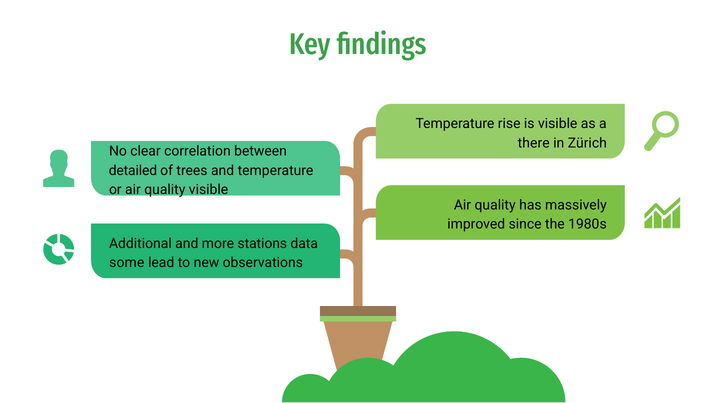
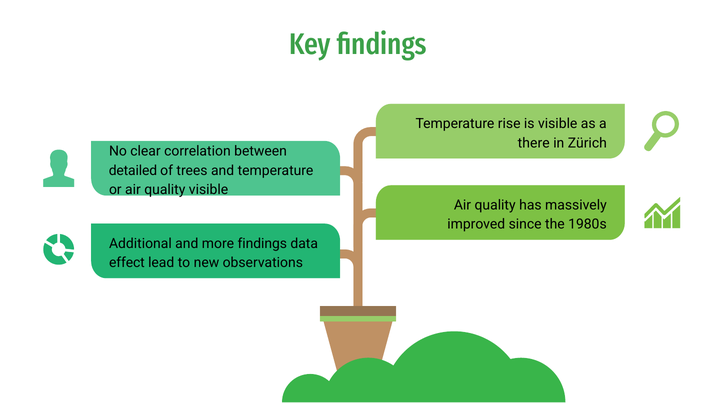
more stations: stations -> findings
some: some -> effect
